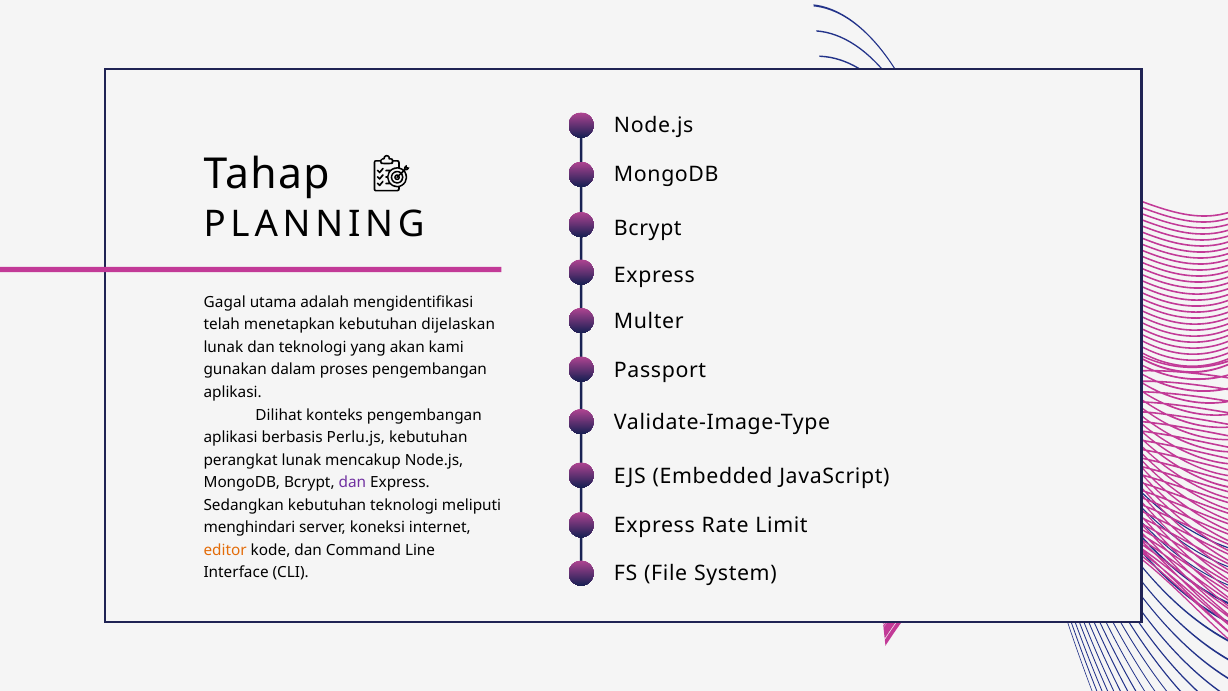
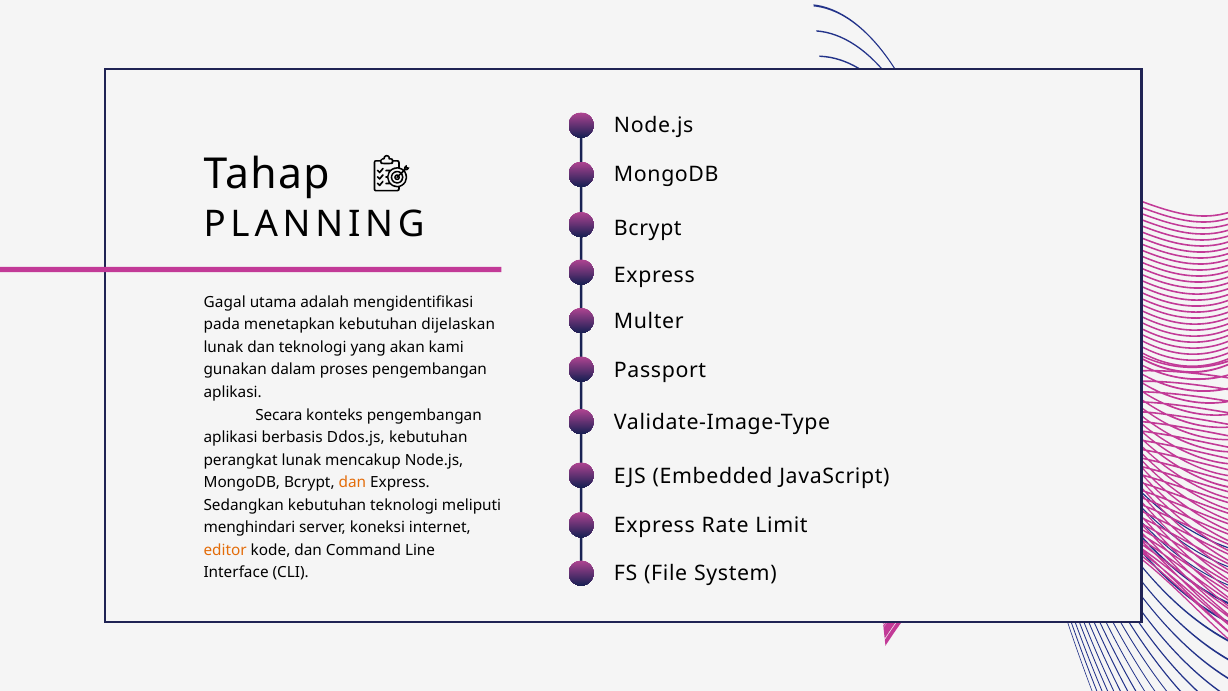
telah: telah -> pada
Dilihat: Dilihat -> Secara
Perlu.js: Perlu.js -> Ddos.js
dan at (352, 483) colour: purple -> orange
